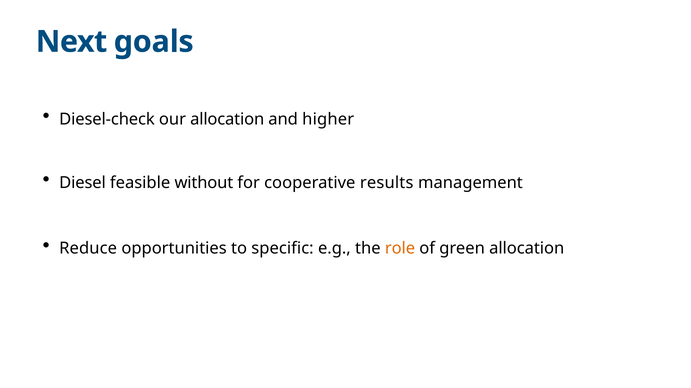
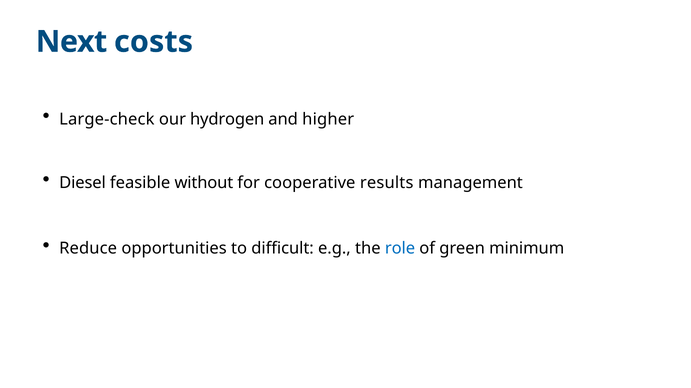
goals: goals -> costs
Diesel-check: Diesel-check -> Large-check
our allocation: allocation -> hydrogen
specific: specific -> difficult
role colour: orange -> blue
green allocation: allocation -> minimum
